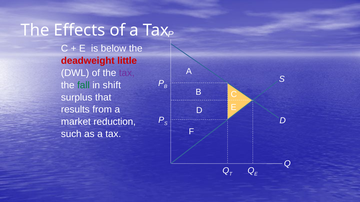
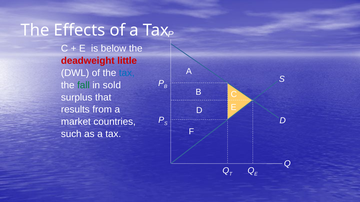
tax at (127, 73) colour: purple -> blue
shift: shift -> sold
reduction: reduction -> countries
